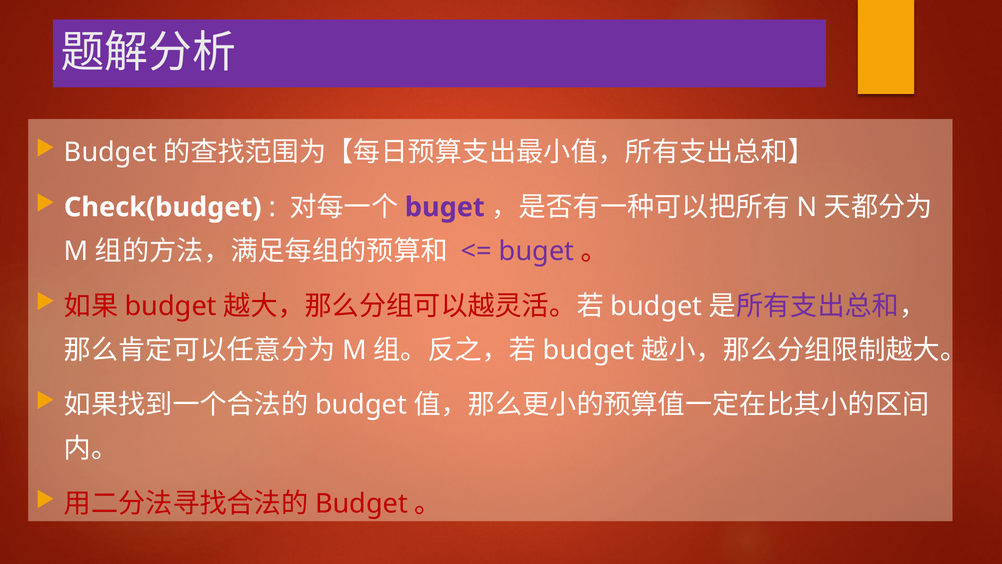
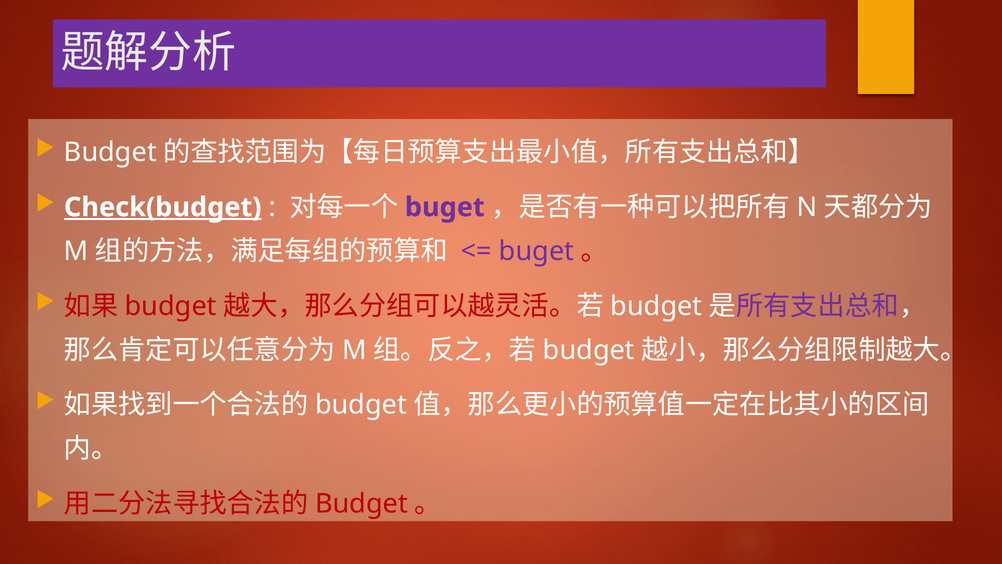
Check(budget underline: none -> present
